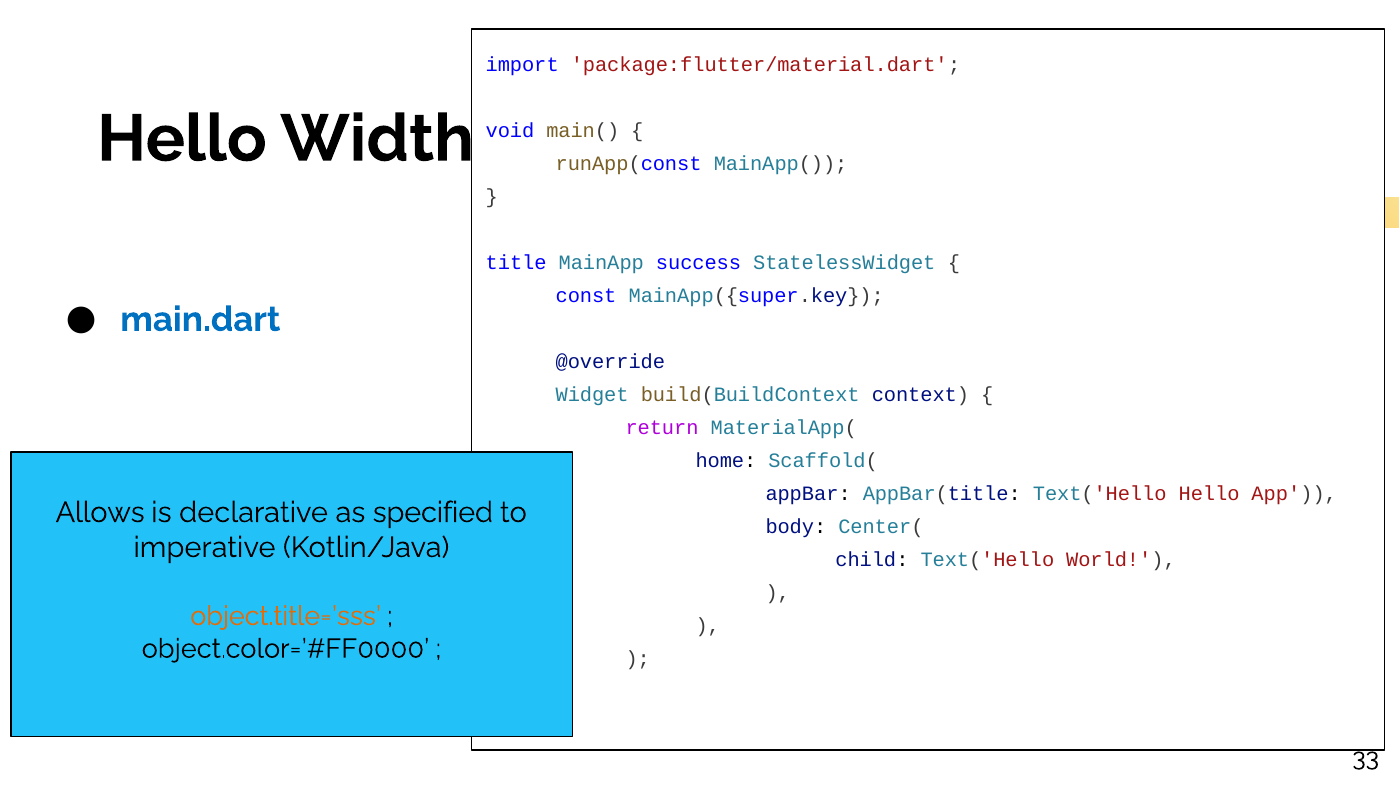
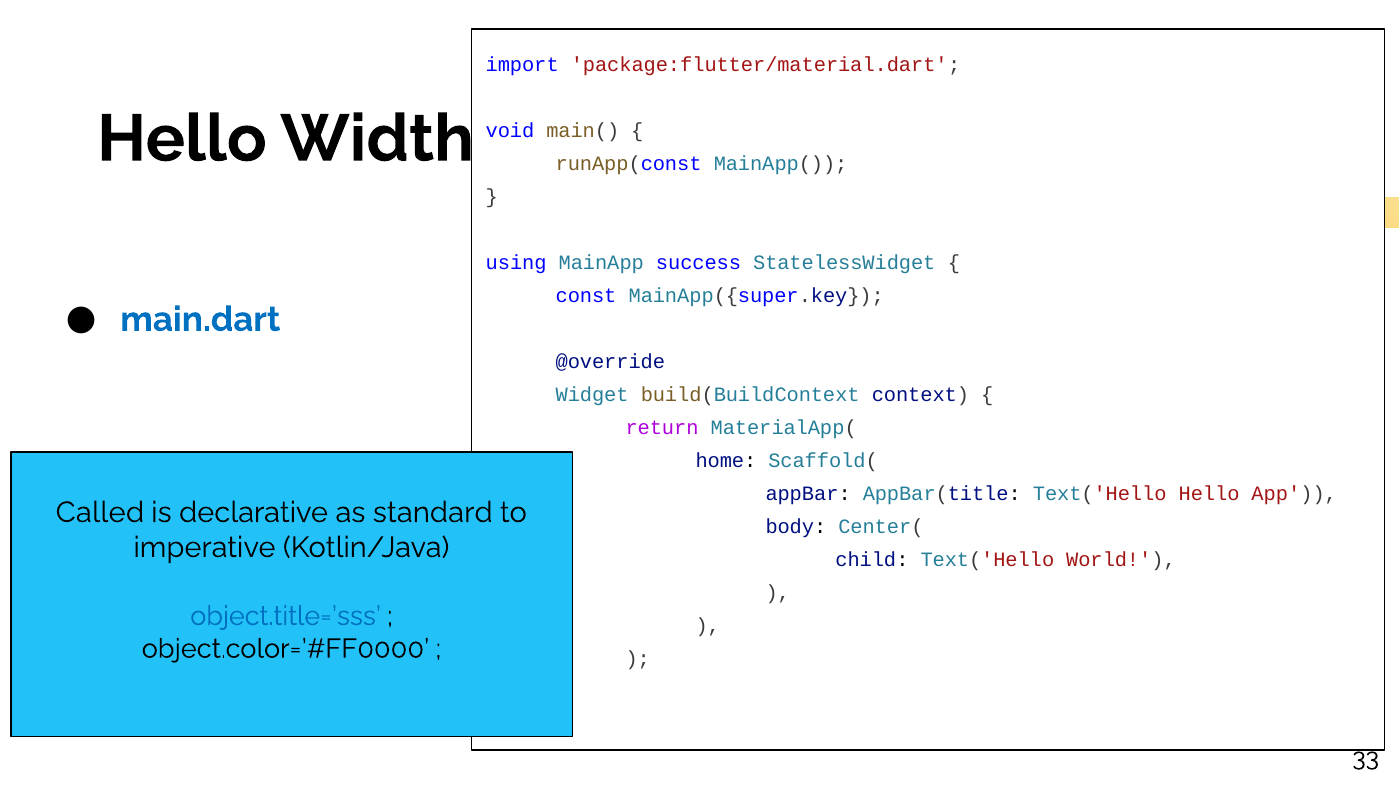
title: title -> using
Allows: Allows -> Called
specified: specified -> standard
object.title=’sss colour: orange -> blue
